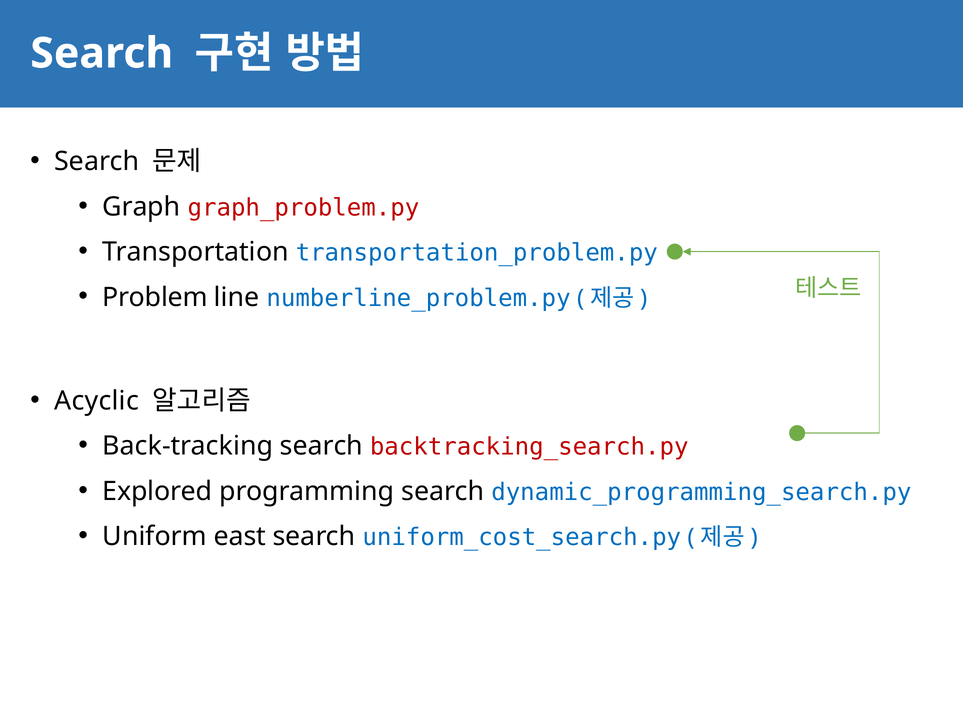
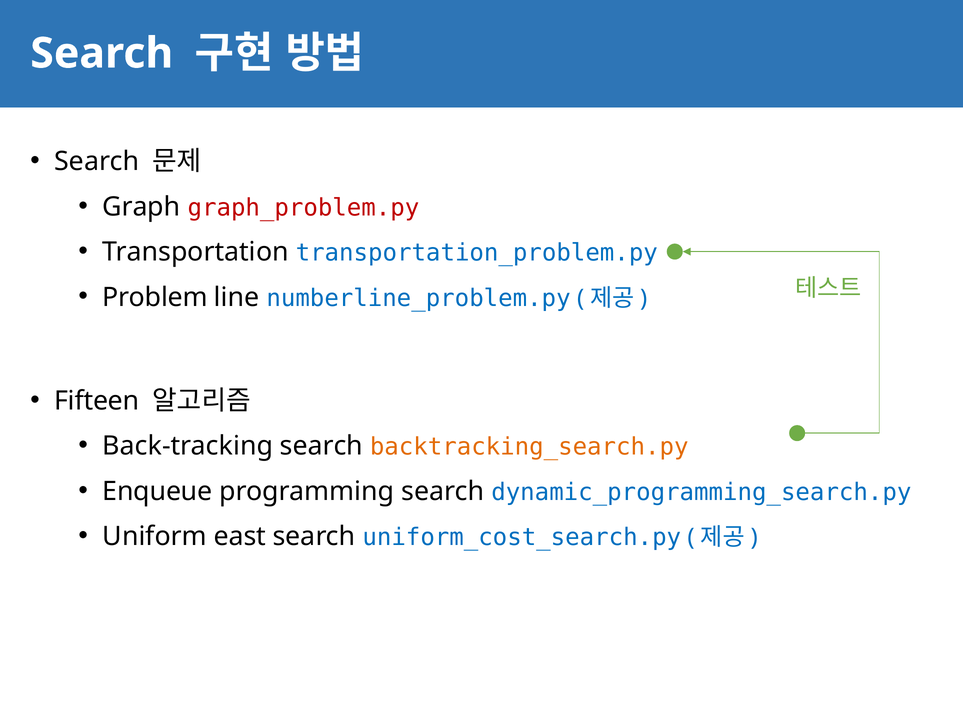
Acyclic: Acyclic -> Fifteen
backtracking_search.py colour: red -> orange
Explored: Explored -> Enqueue
